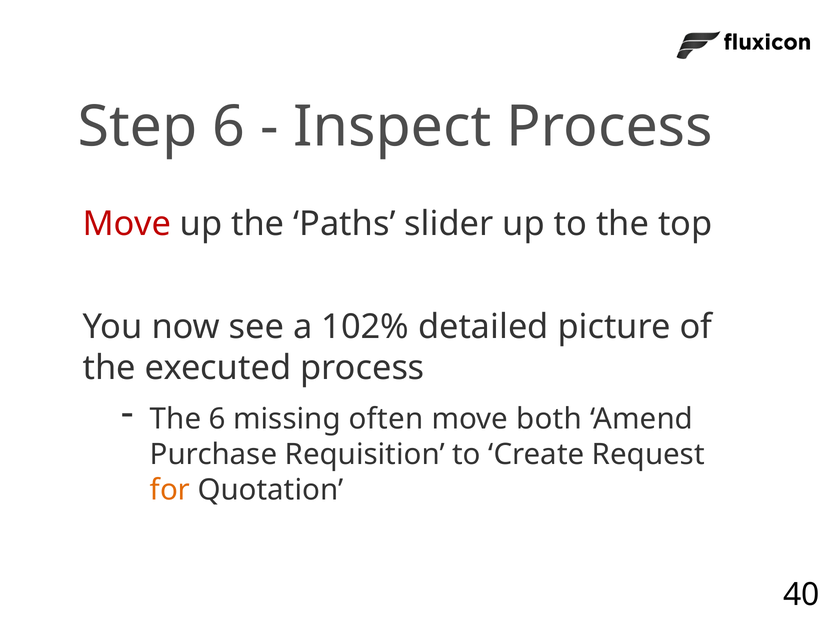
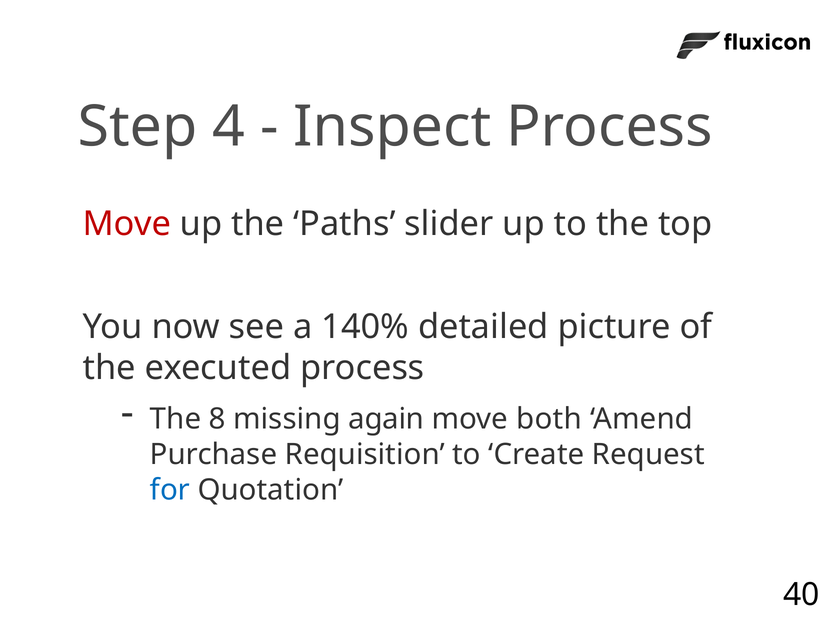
Step 6: 6 -> 4
102%: 102% -> 140%
The 6: 6 -> 8
often: often -> again
for colour: orange -> blue
